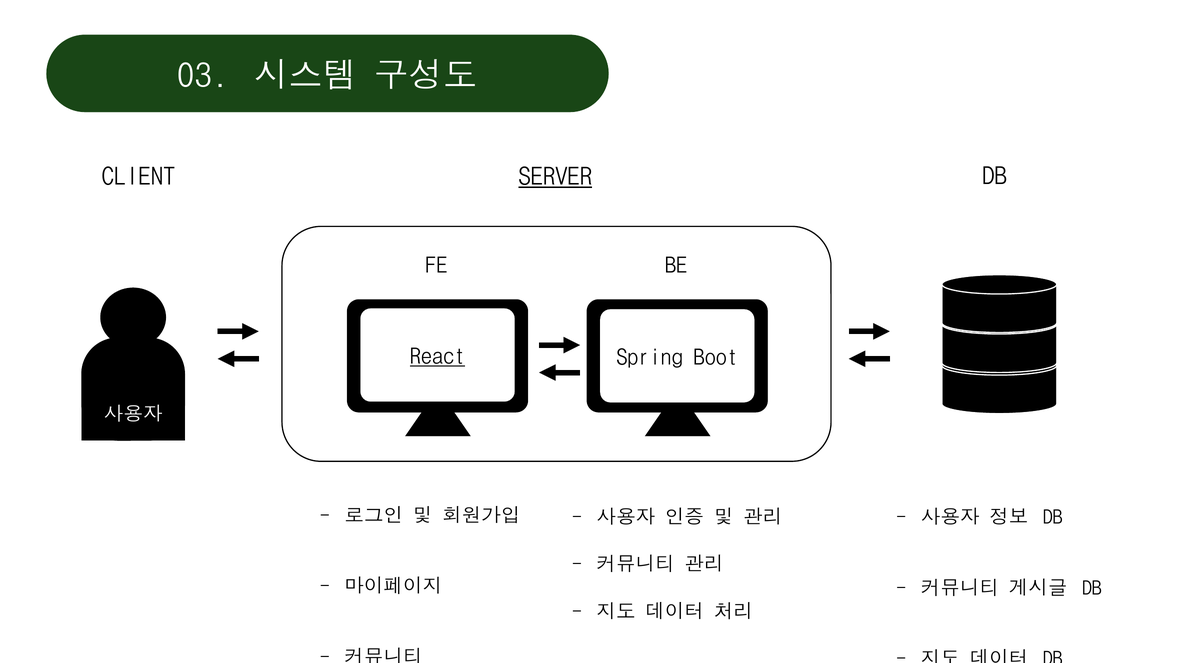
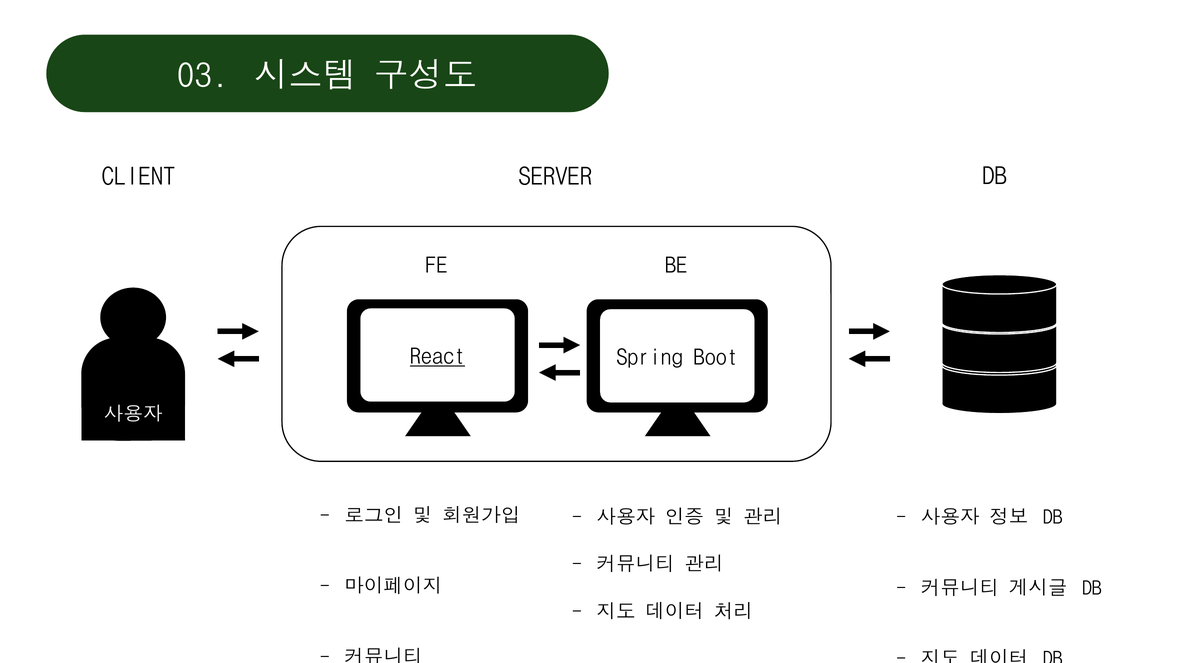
SERVER underline: present -> none
